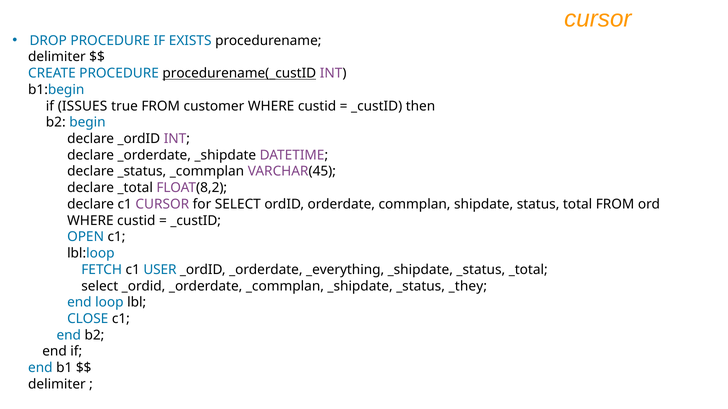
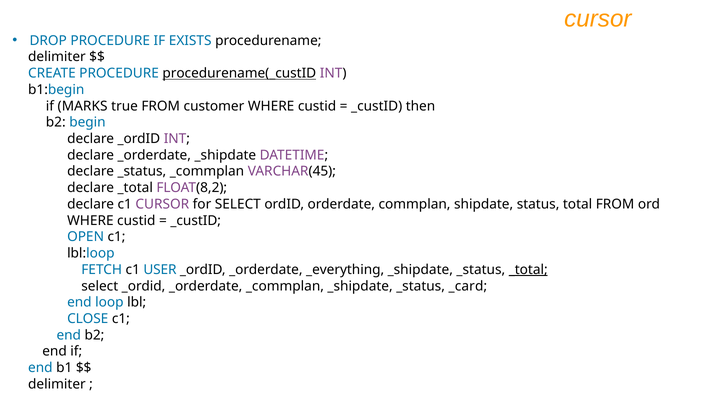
ISSUES: ISSUES -> MARKS
_total at (528, 270) underline: none -> present
_they: _they -> _card
